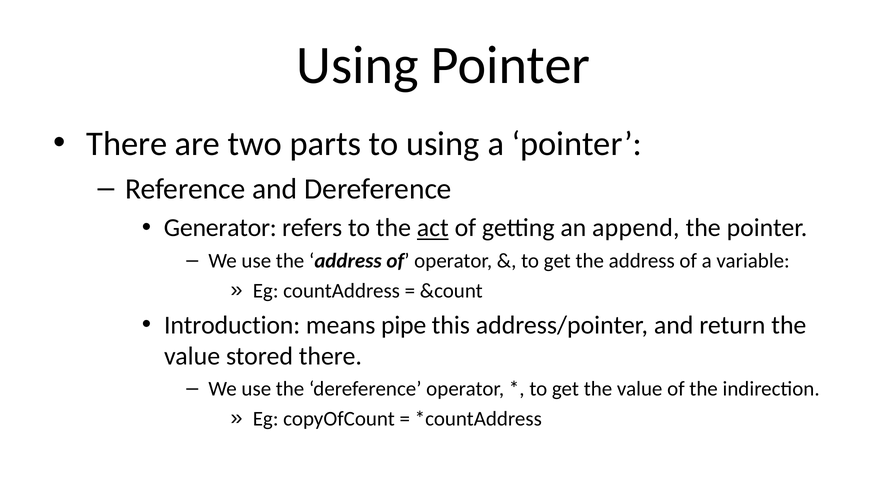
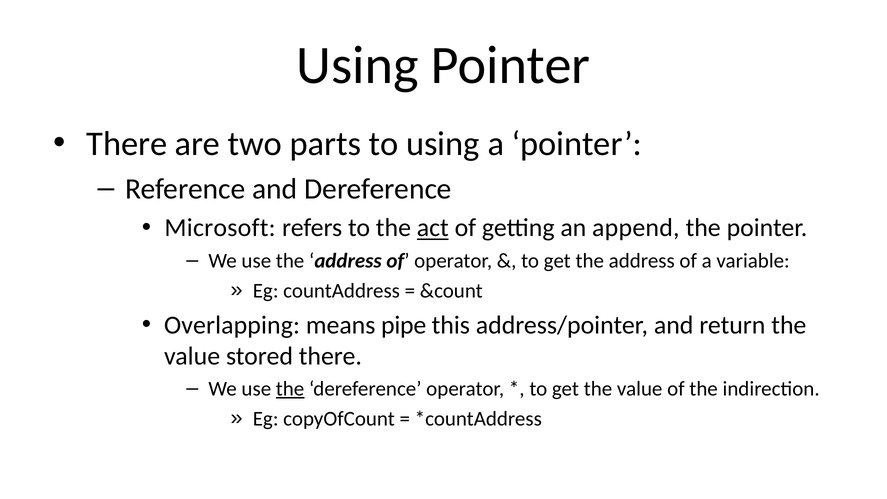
Generator: Generator -> Microsoft
Introduction: Introduction -> Overlapping
the at (290, 389) underline: none -> present
